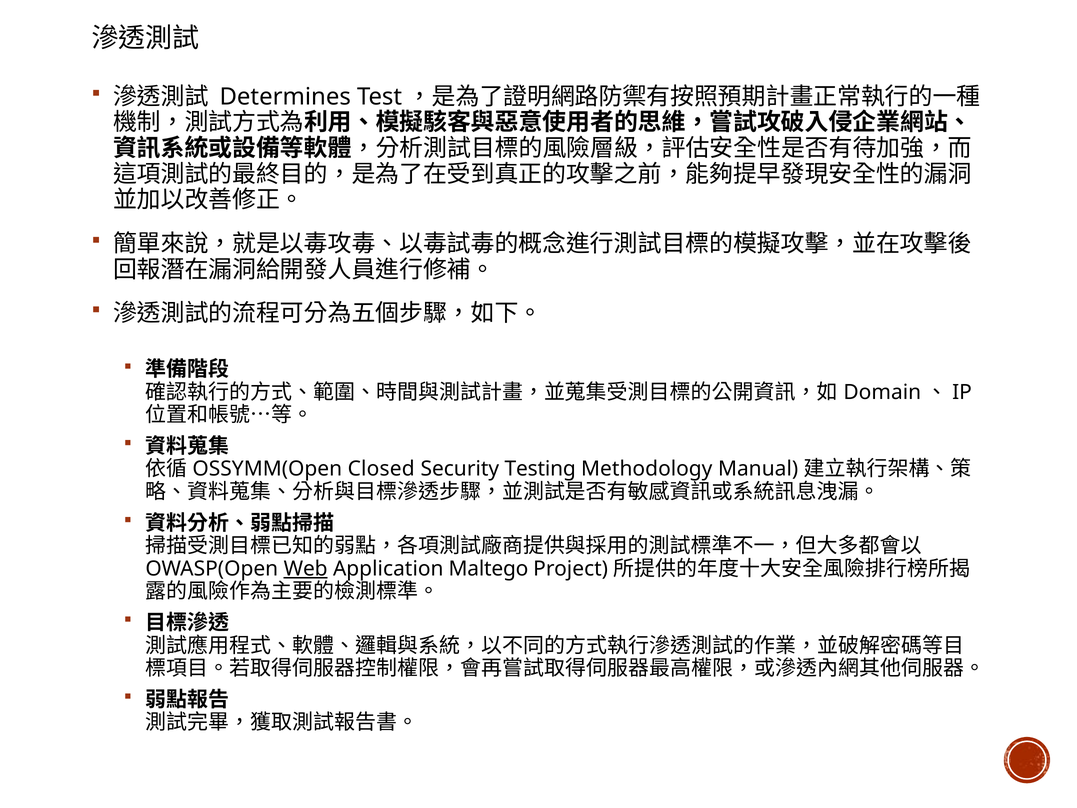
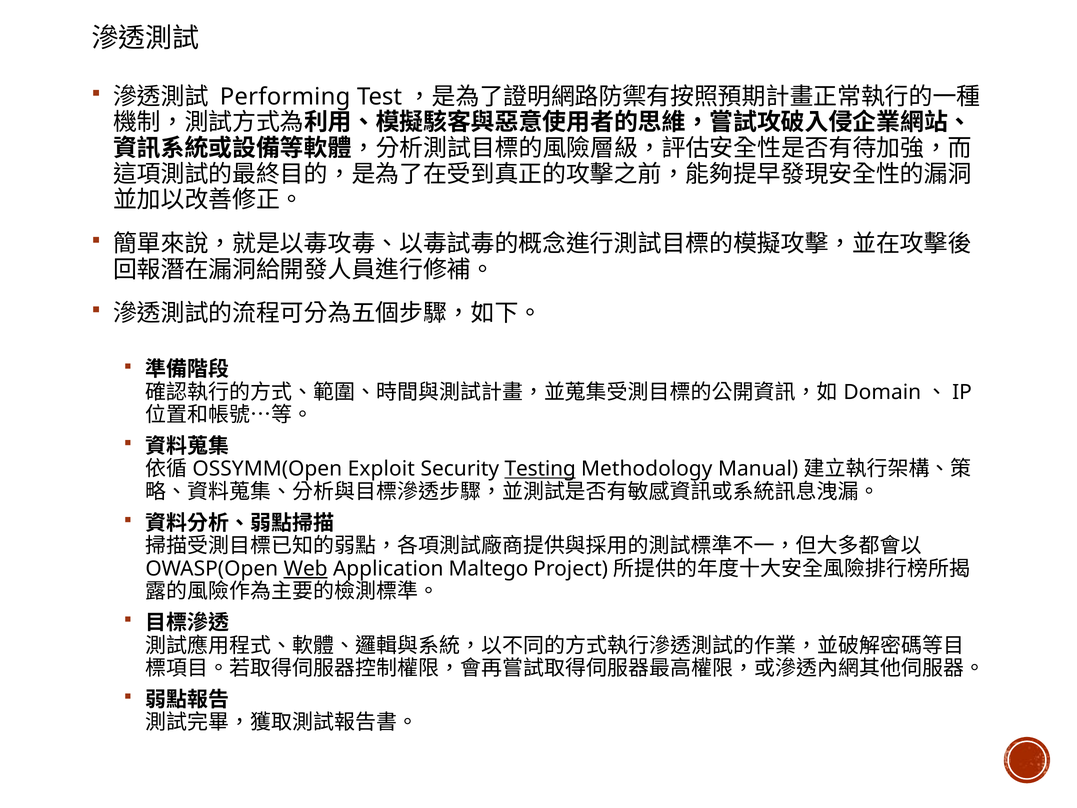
Determines: Determines -> Performing
Closed: Closed -> Exploit
Testing underline: none -> present
